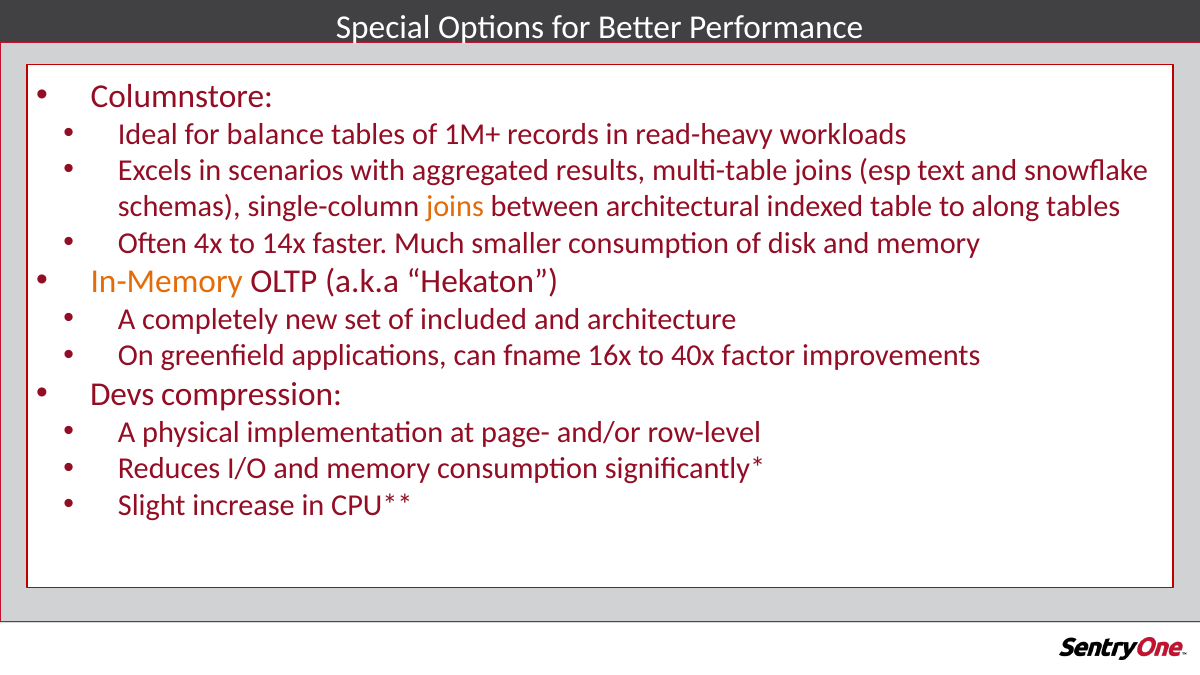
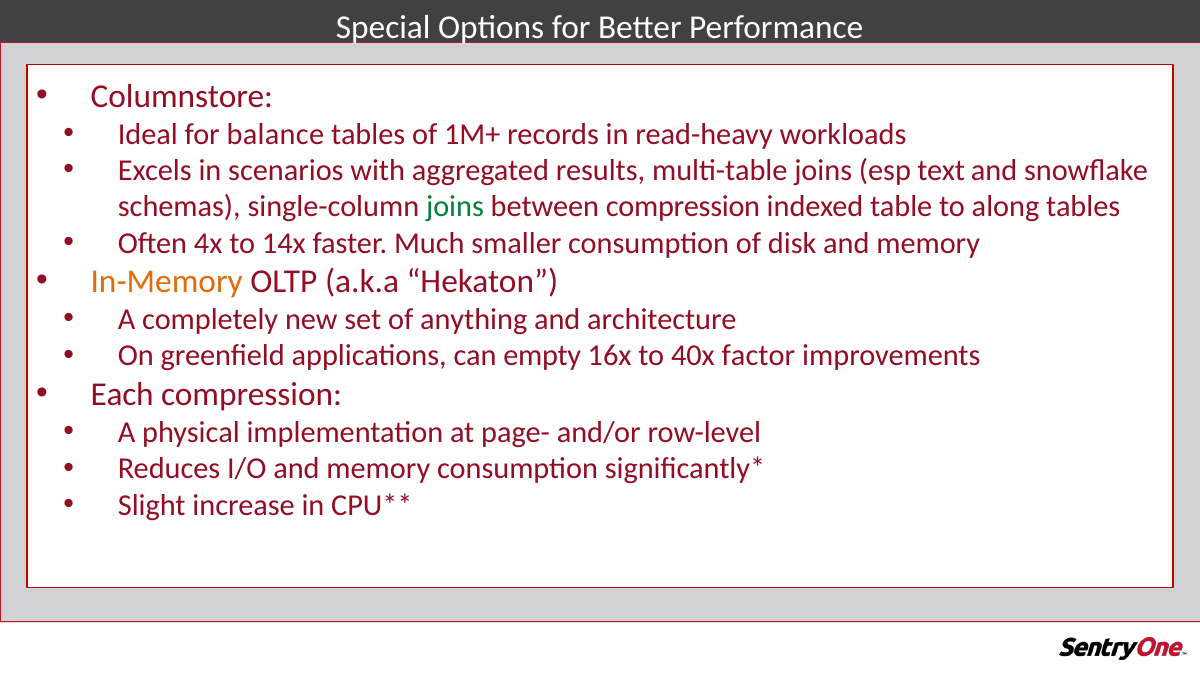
joins at (455, 207) colour: orange -> green
between architectural: architectural -> compression
included: included -> anything
fname: fname -> empty
Devs: Devs -> Each
